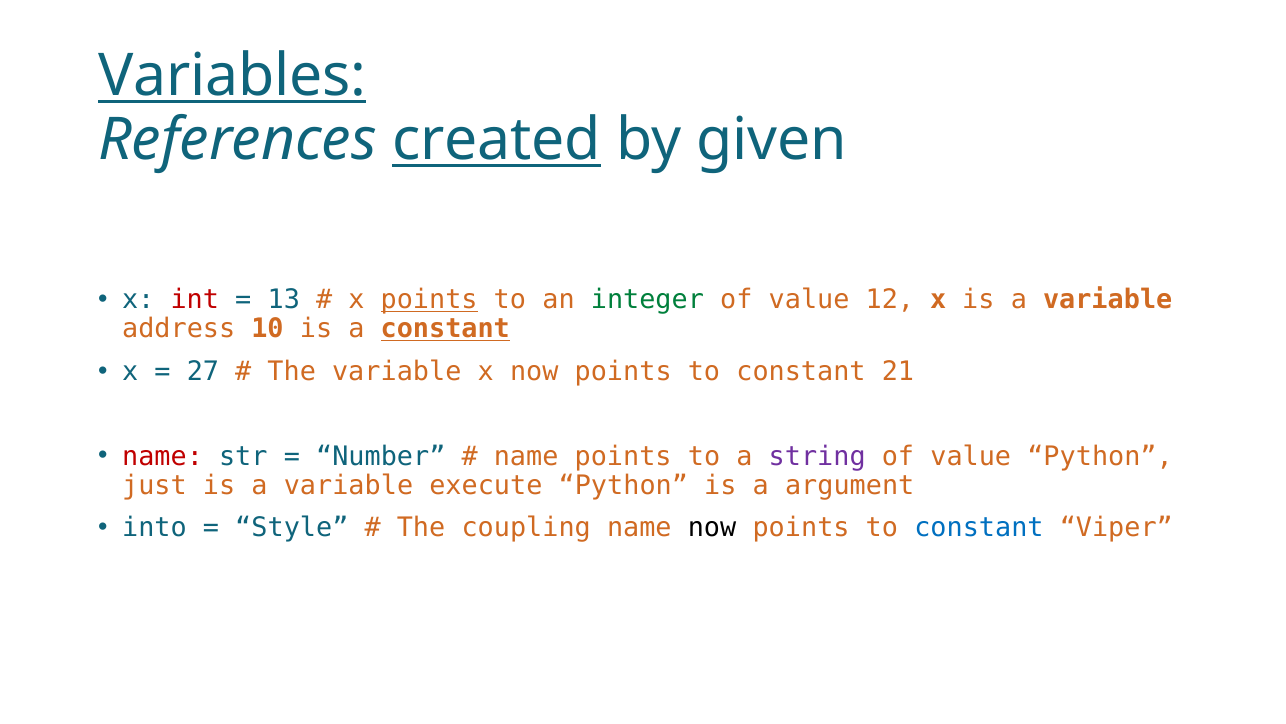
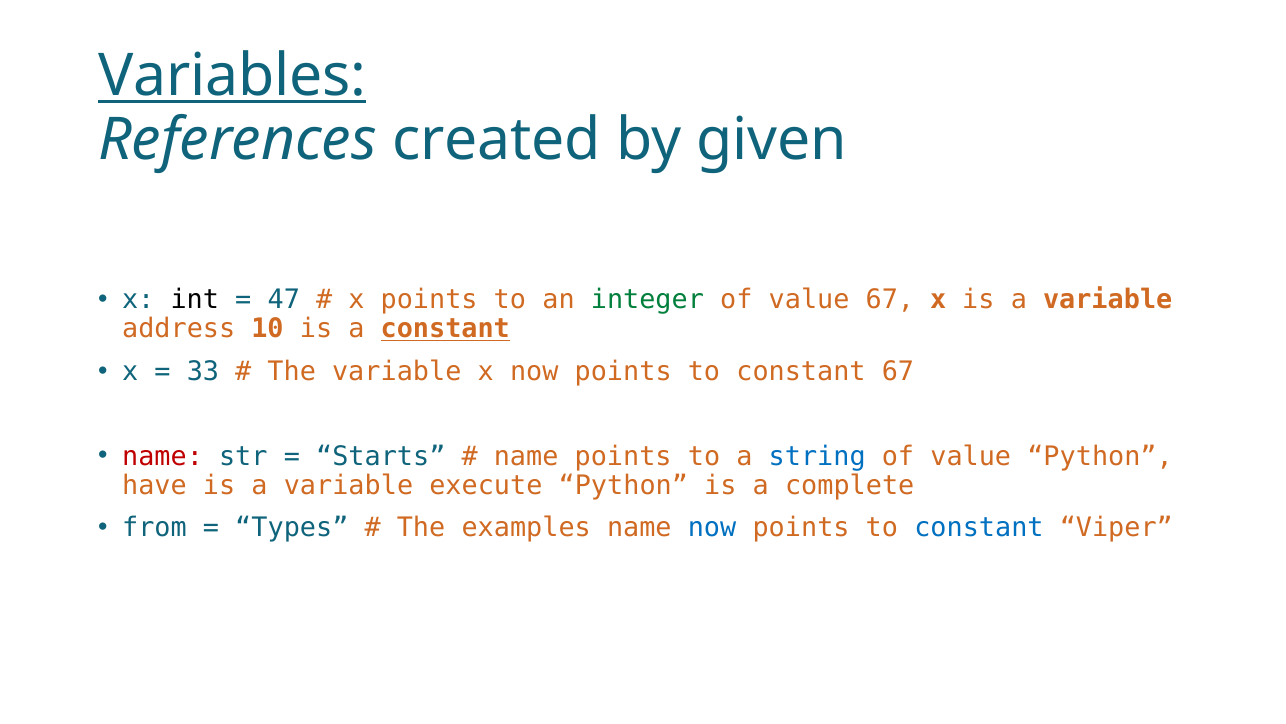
created underline: present -> none
int colour: red -> black
13: 13 -> 47
points at (429, 300) underline: present -> none
value 12: 12 -> 67
27: 27 -> 33
constant 21: 21 -> 67
Number: Number -> Starts
string colour: purple -> blue
just: just -> have
argument: argument -> complete
into: into -> from
Style: Style -> Types
coupling: coupling -> examples
now at (712, 527) colour: black -> blue
